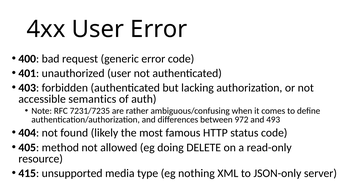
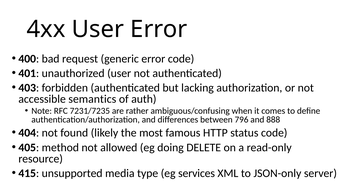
972: 972 -> 796
493: 493 -> 888
nothing: nothing -> services
